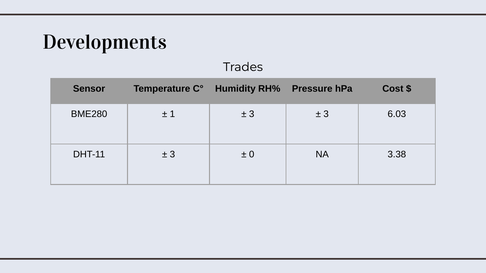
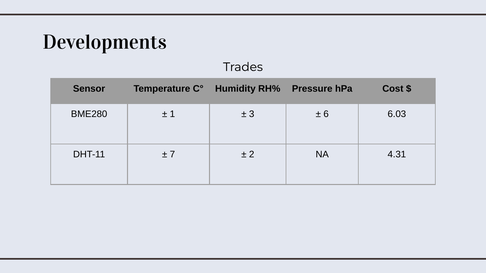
3 at (326, 114): 3 -> 6
3 at (172, 155): 3 -> 7
0: 0 -> 2
3.38: 3.38 -> 4.31
